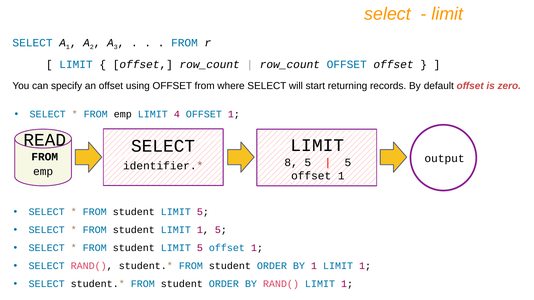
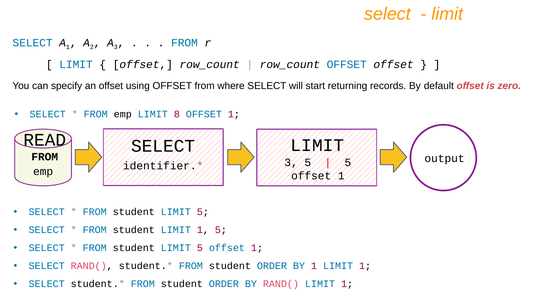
4: 4 -> 8
8 at (291, 163): 8 -> 3
